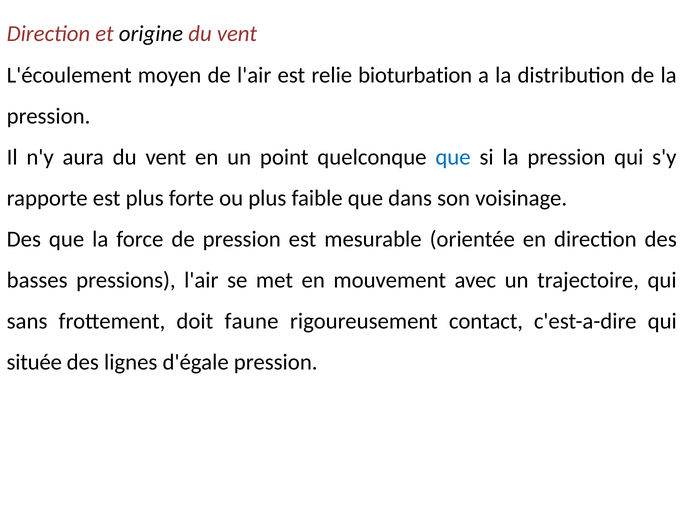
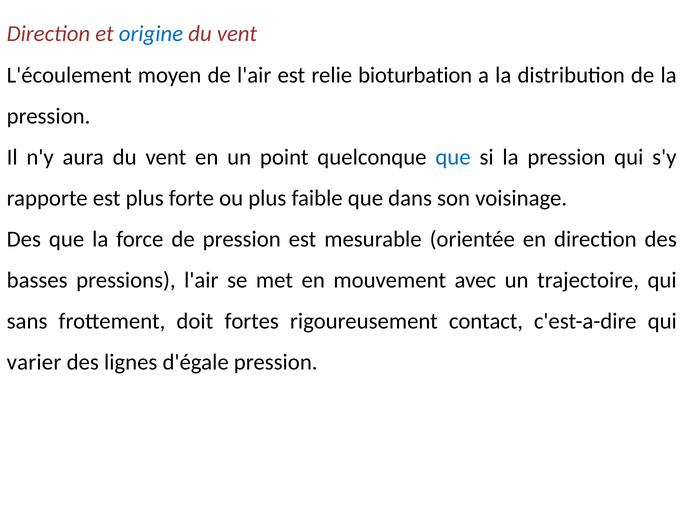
origine colour: black -> blue
faune: faune -> fortes
située: située -> varier
